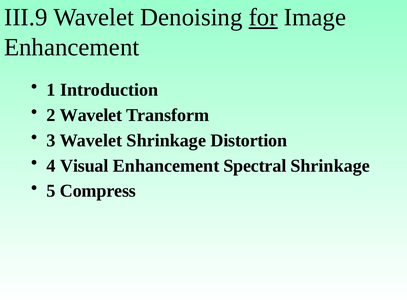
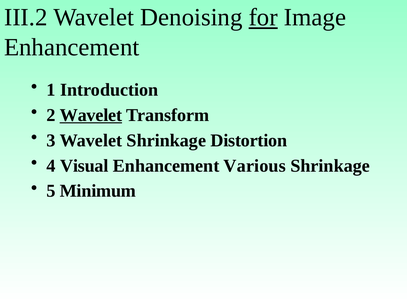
III.9: III.9 -> III.2
Wavelet at (91, 115) underline: none -> present
Spectral: Spectral -> Various
Compress: Compress -> Minimum
